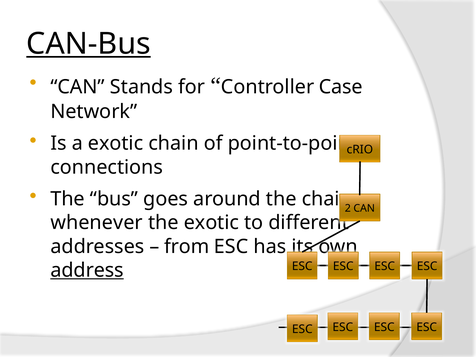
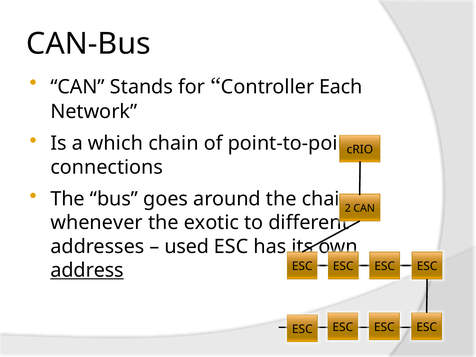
CAN-Bus underline: present -> none
Case: Case -> Each
a exotic: exotic -> which
from: from -> used
